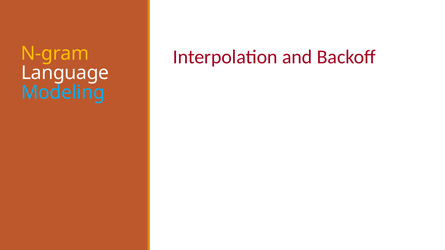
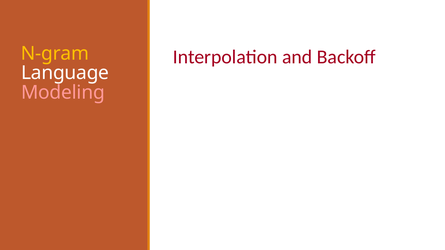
Modeling colour: light blue -> pink
